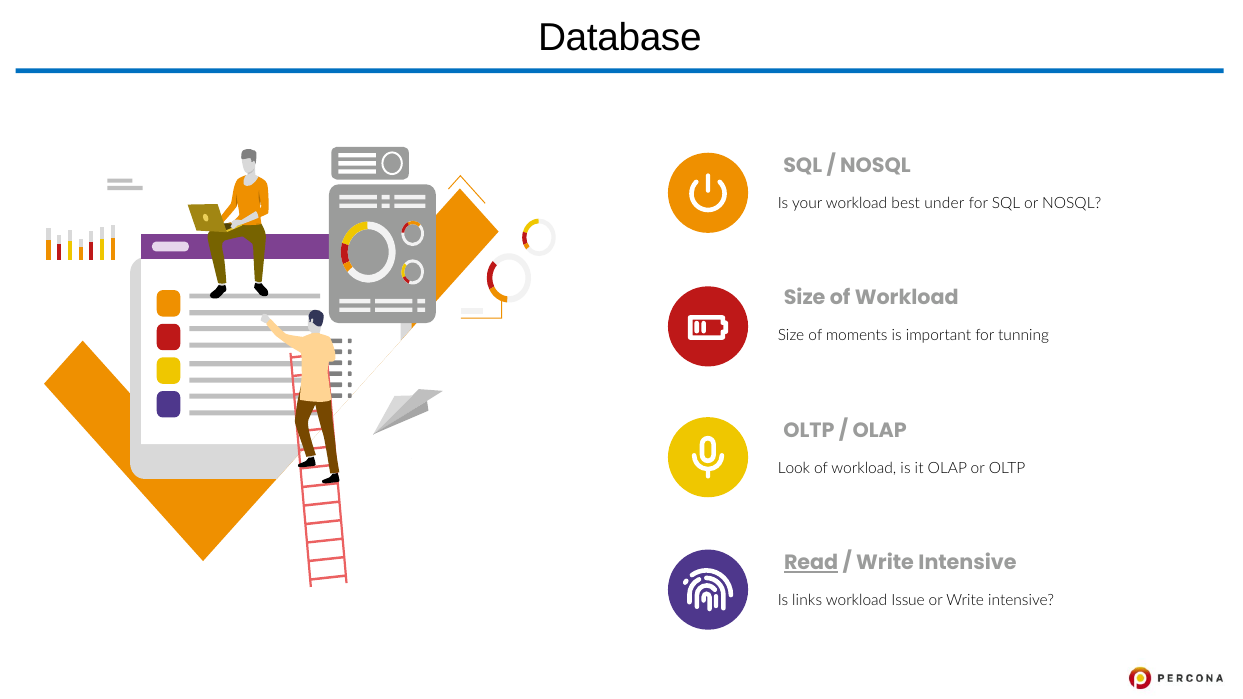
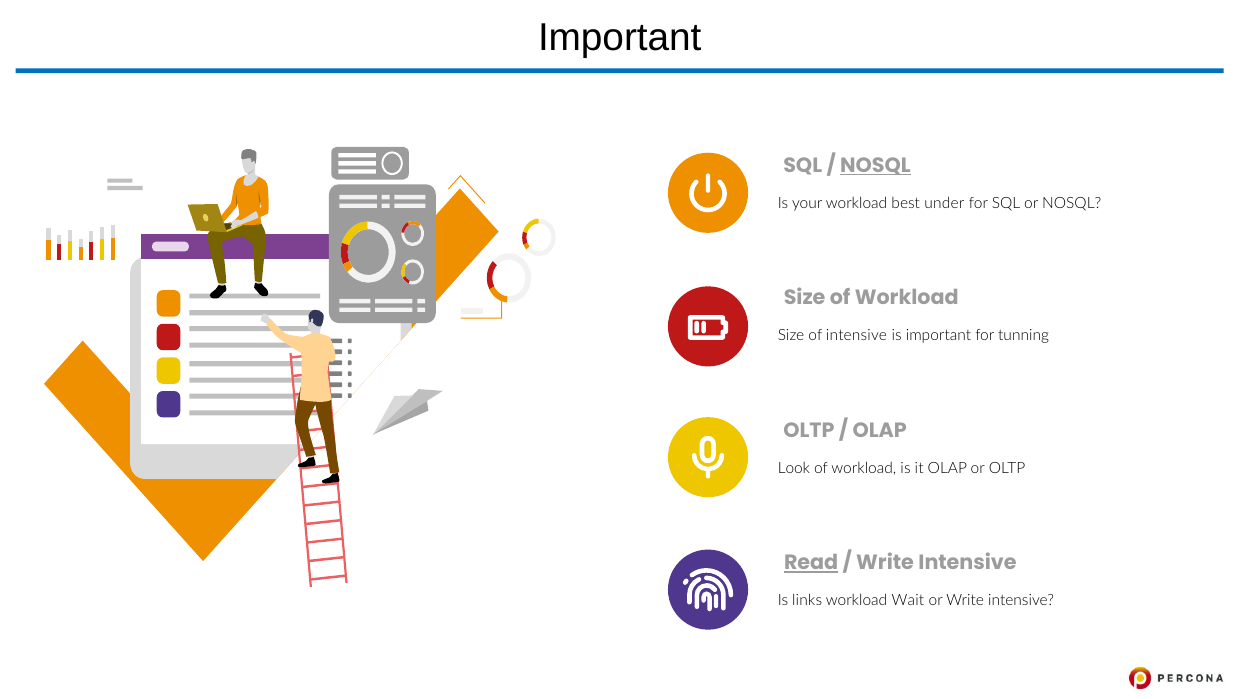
Database at (620, 38): Database -> Important
NOSQL at (876, 166) underline: none -> present
of moments: moments -> intensive
Issue: Issue -> Wait
